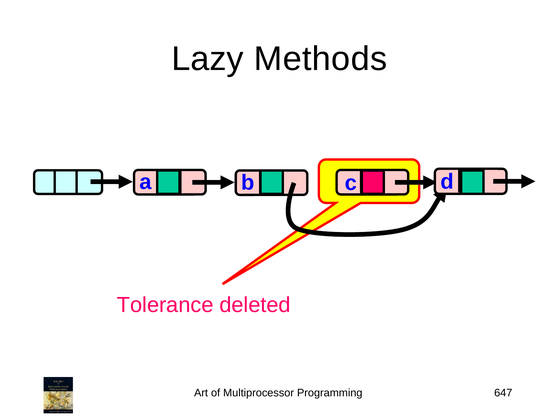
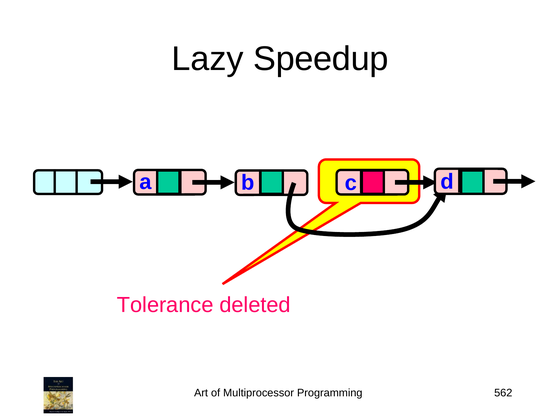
Methods: Methods -> Speedup
647: 647 -> 562
